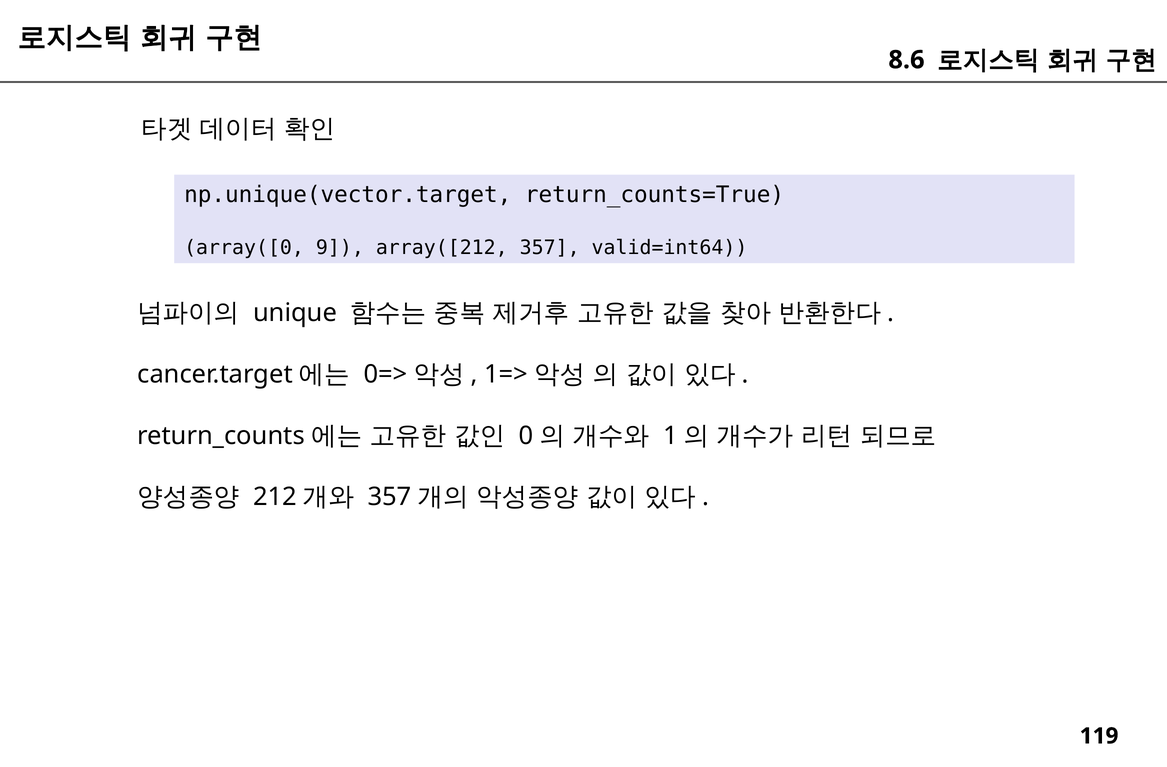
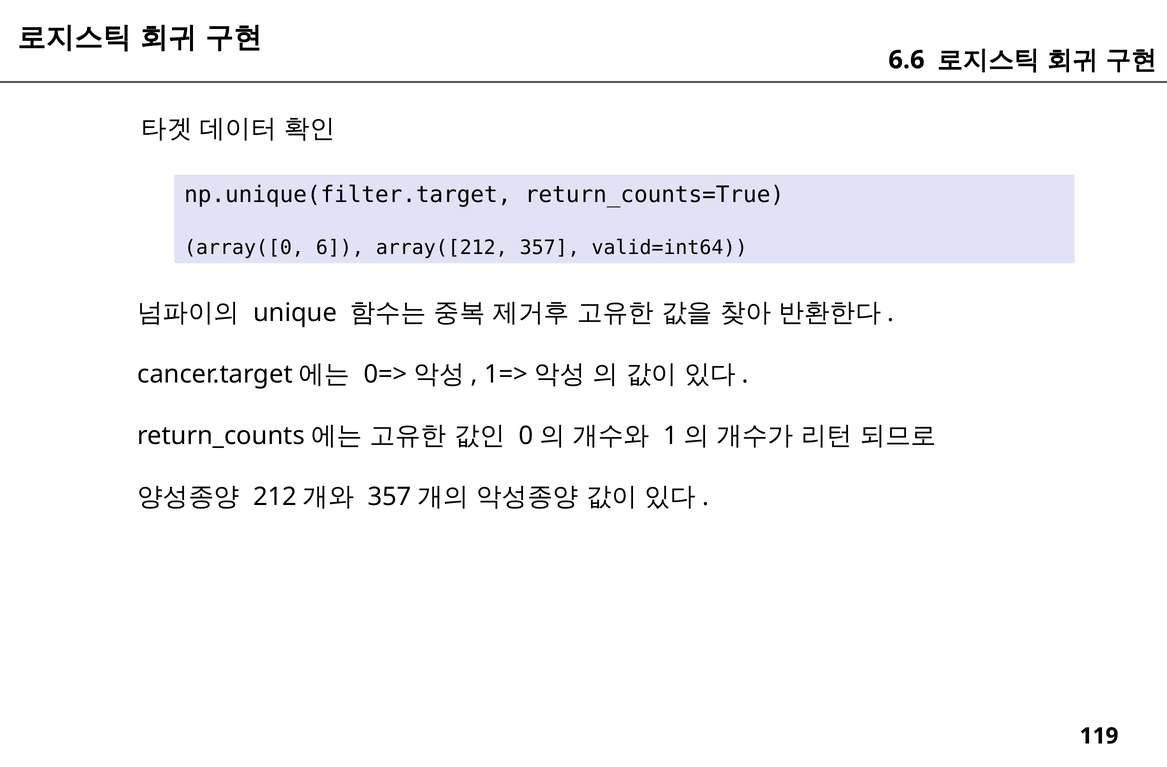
8.6: 8.6 -> 6.6
np.unique(vector.target: np.unique(vector.target -> np.unique(filter.target
9: 9 -> 6
